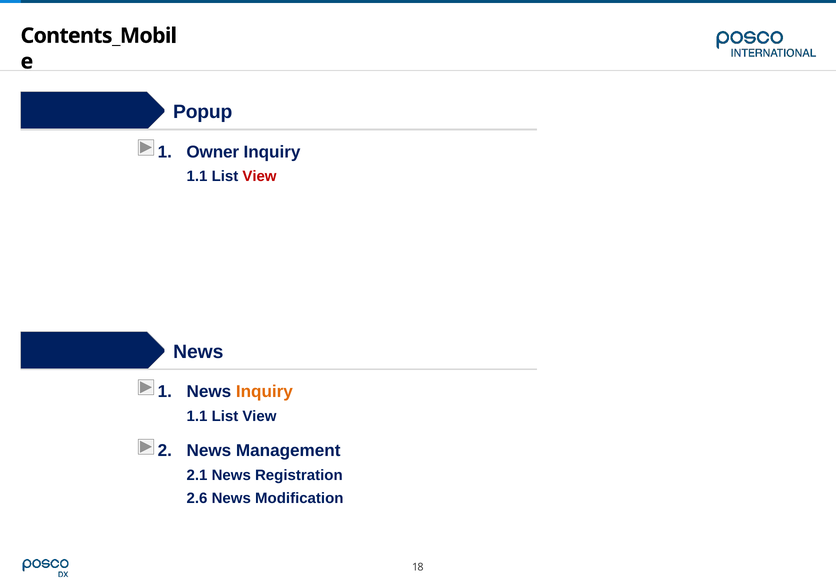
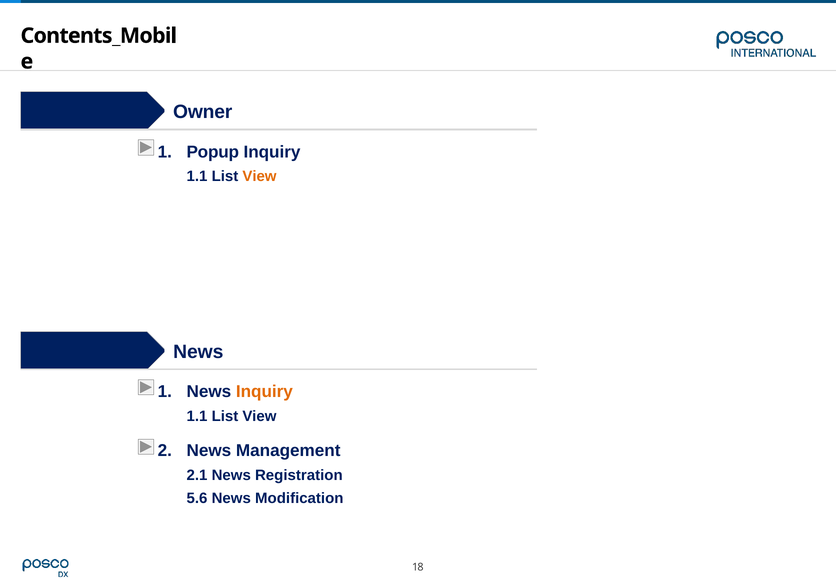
Popup: Popup -> Owner
Owner: Owner -> Popup
View at (259, 176) colour: red -> orange
2.6: 2.6 -> 5.6
